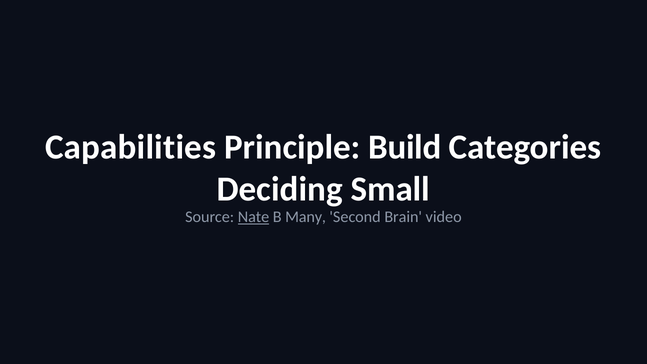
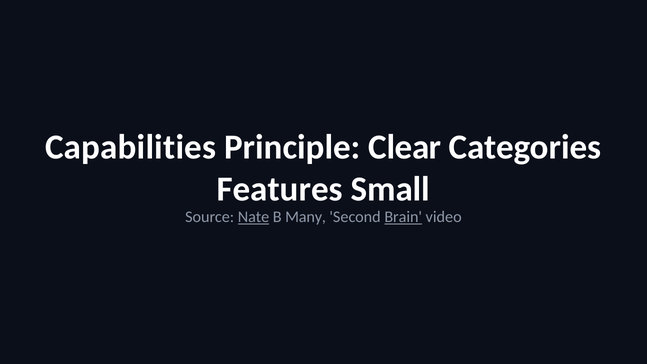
Build: Build -> Clear
Deciding: Deciding -> Features
Brain underline: none -> present
